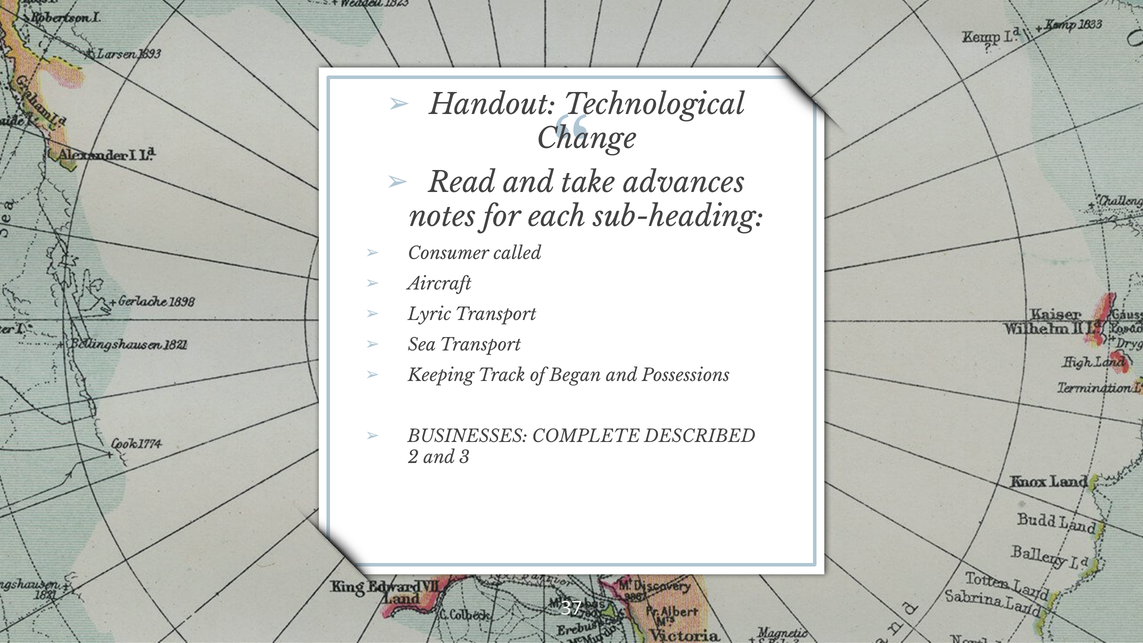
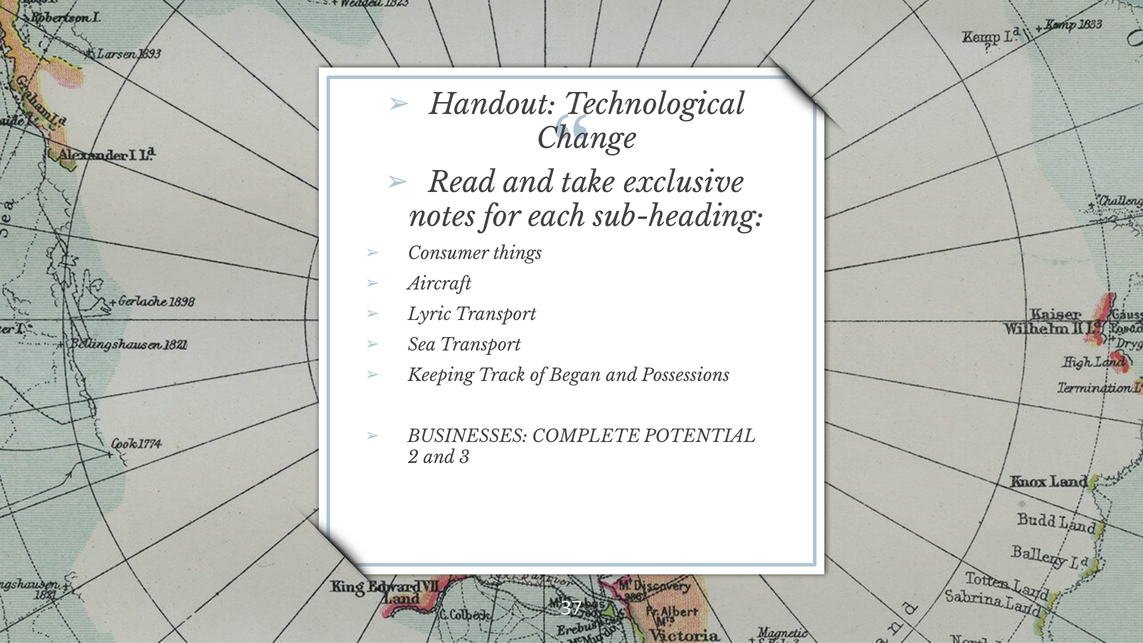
advances: advances -> exclusive
called: called -> things
DESCRIBED: DESCRIBED -> POTENTIAL
